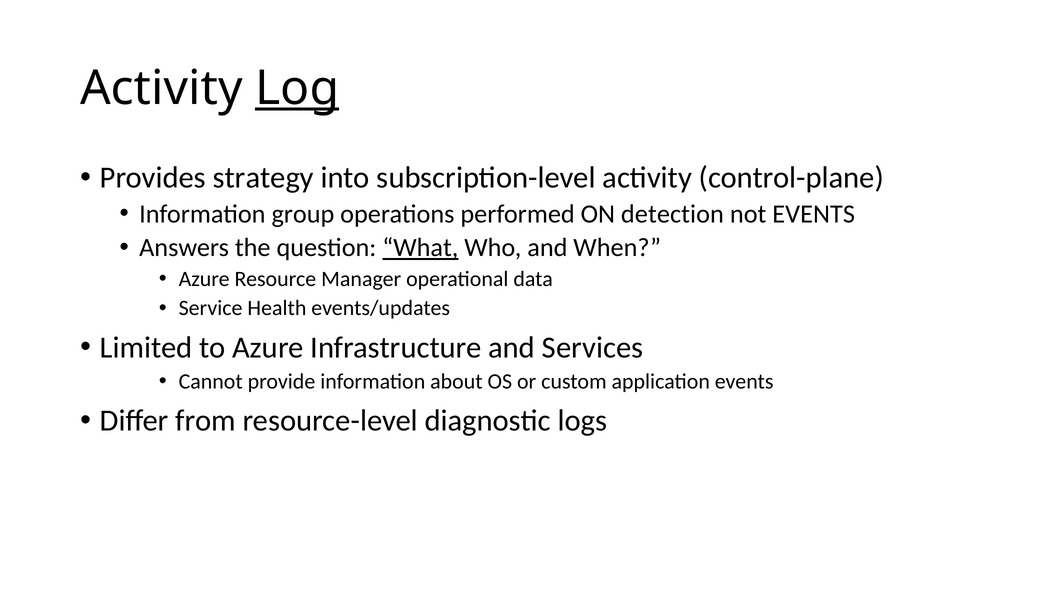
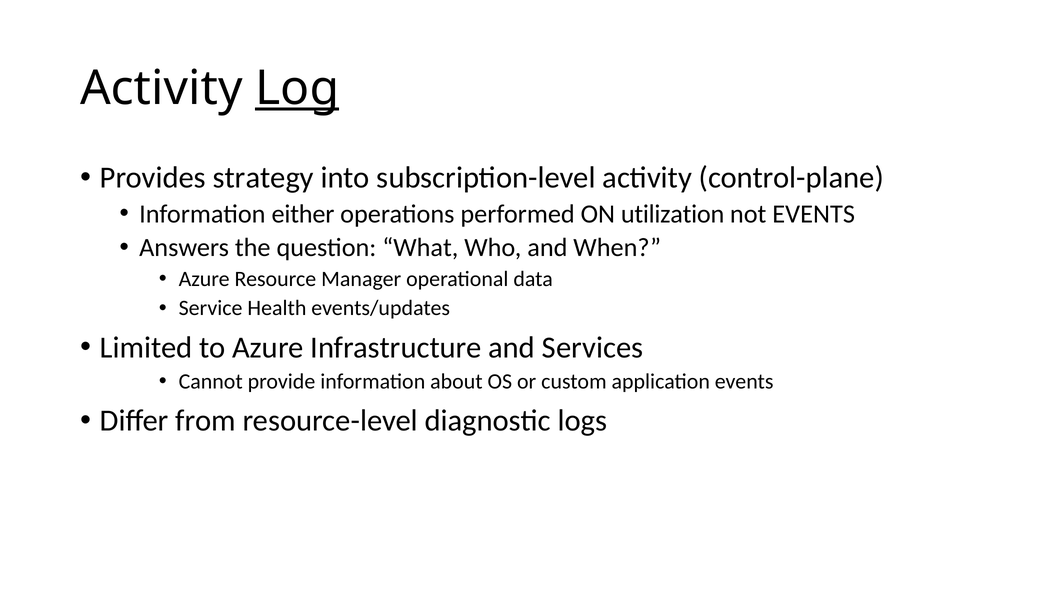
group: group -> either
detection: detection -> utilization
What underline: present -> none
